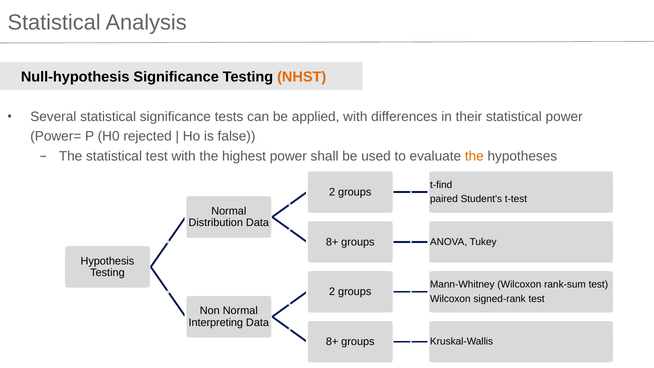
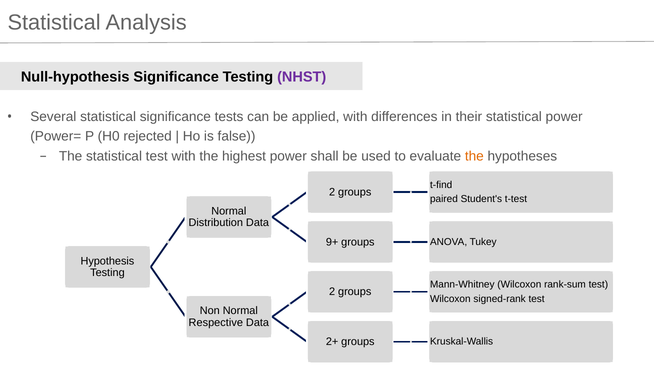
NHST colour: orange -> purple
8+ at (332, 242): 8+ -> 9+
Interpreting: Interpreting -> Respective
8+ at (332, 342): 8+ -> 2+
